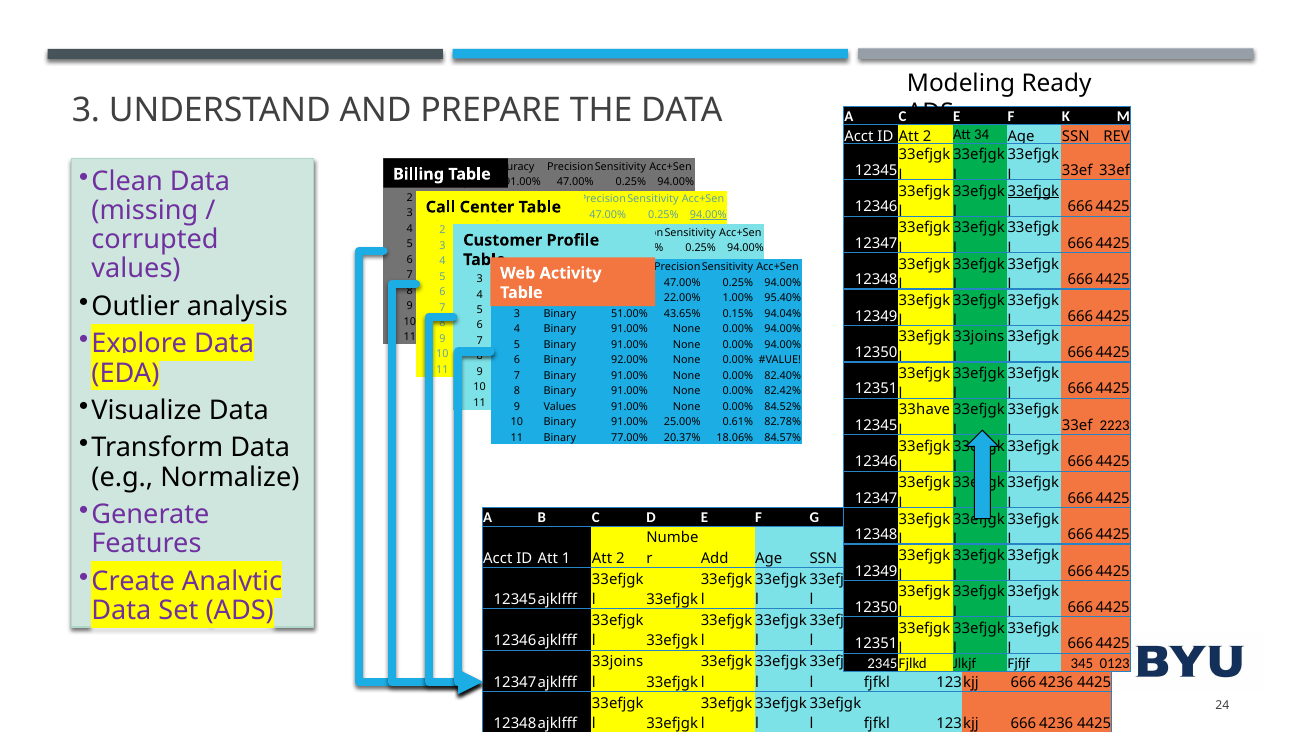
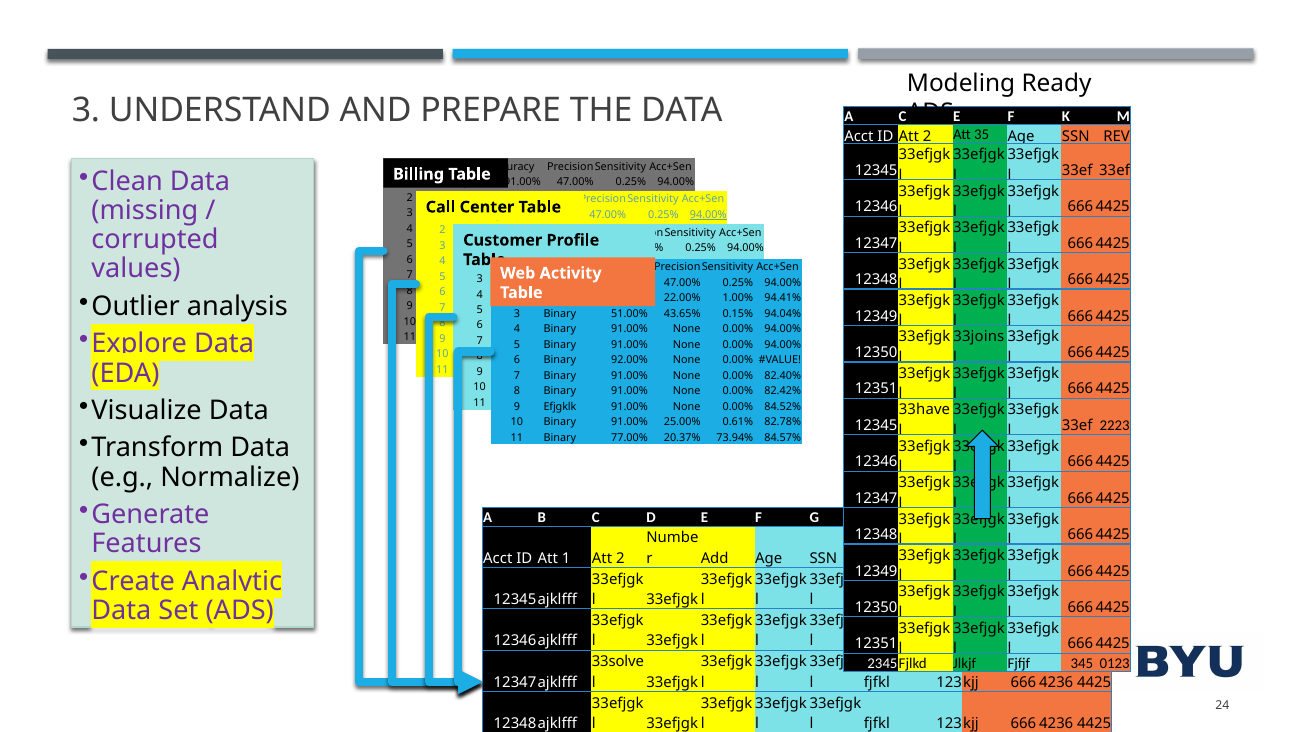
34: 34 -> 35
33efjgk at (1033, 191) underline: present -> none
95.40%: 95.40% -> 94.41%
Values at (560, 407): Values -> Efjgklk
18.06%: 18.06% -> 73.94%
33joins at (618, 662): 33joins -> 33solve
